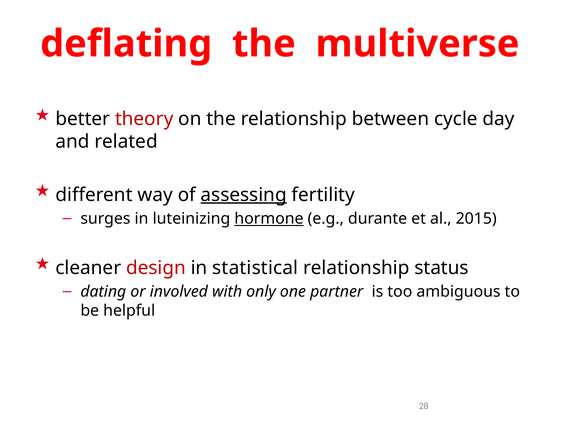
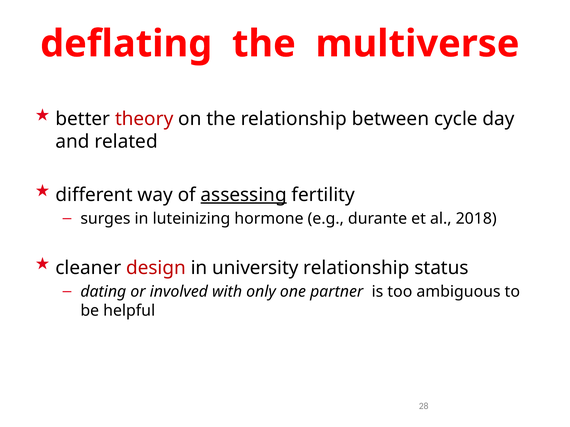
hormone underline: present -> none
2015: 2015 -> 2018
statistical: statistical -> university
